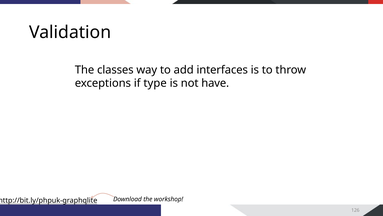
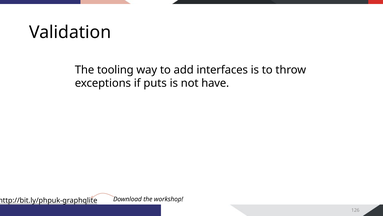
classes: classes -> tooling
type: type -> puts
